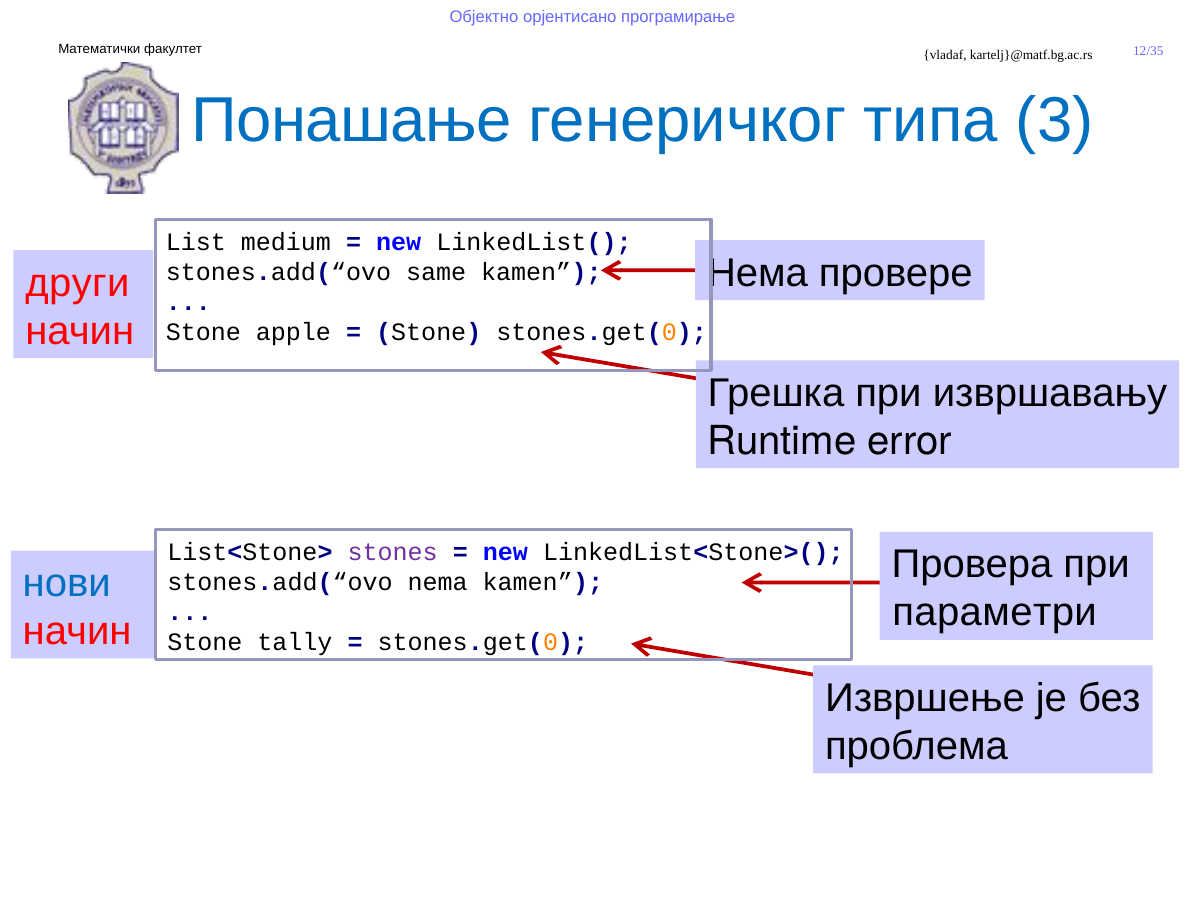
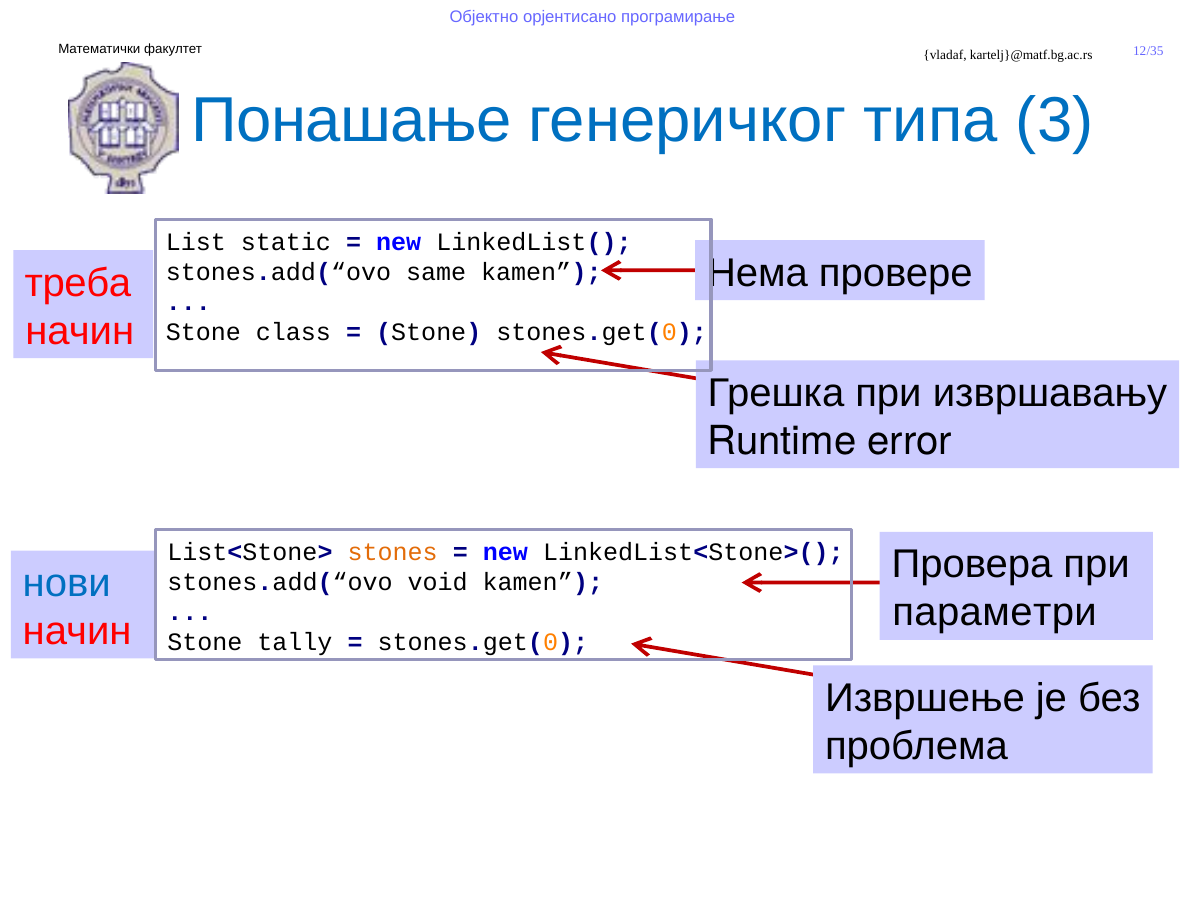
medium: medium -> static
други: други -> треба
apple: apple -> class
stones colour: purple -> orange
nema: nema -> void
